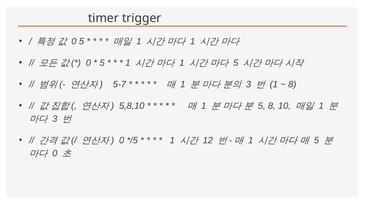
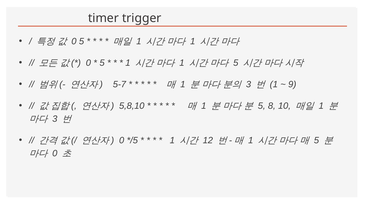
8 at (292, 84): 8 -> 9
